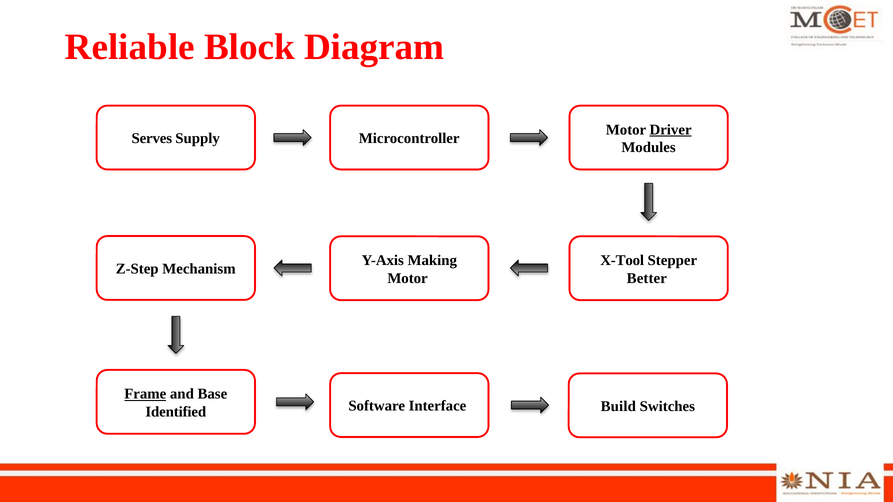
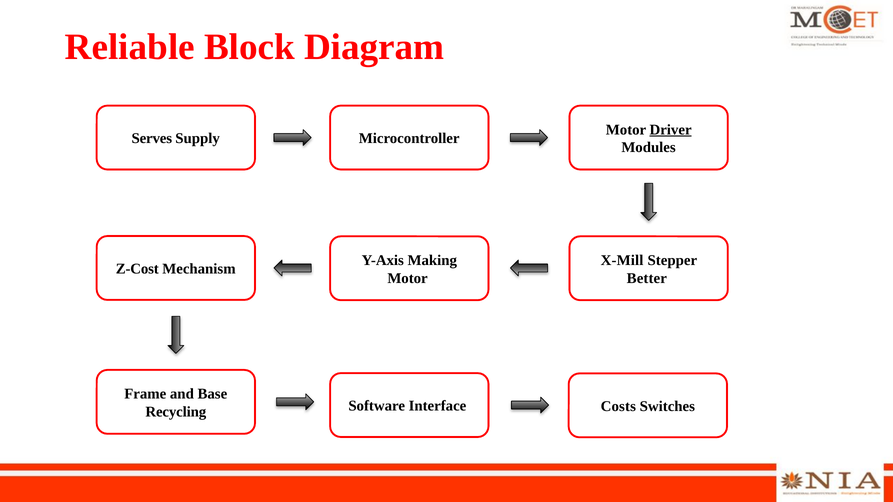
X-Tool: X-Tool -> X-Mill
Z-Step: Z-Step -> Z-Cost
Frame underline: present -> none
Identified: Identified -> Recycling
Build: Build -> Costs
